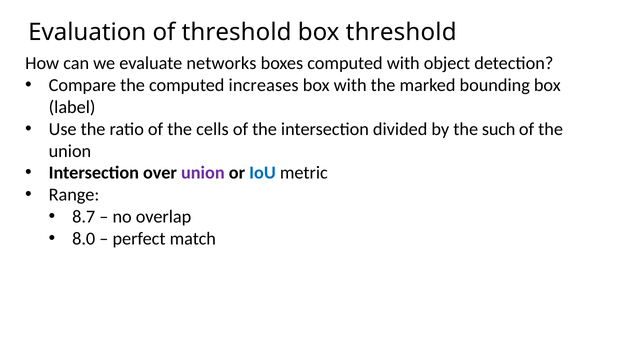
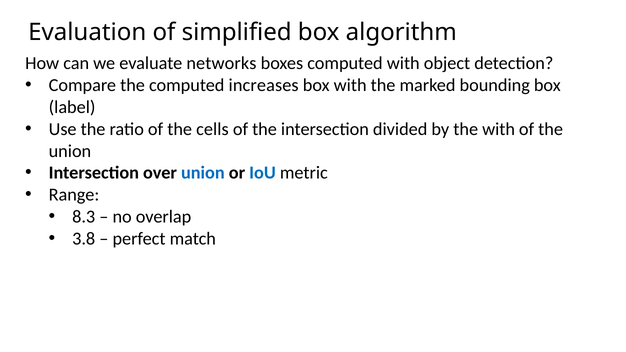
of threshold: threshold -> simplified
box threshold: threshold -> algorithm
the such: such -> with
union at (203, 173) colour: purple -> blue
8.7: 8.7 -> 8.3
8.0: 8.0 -> 3.8
